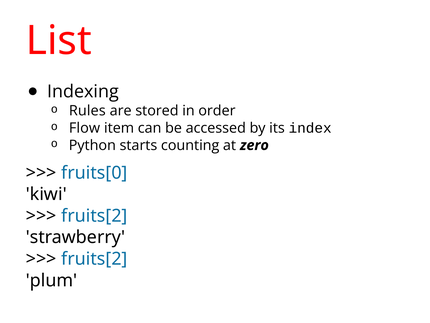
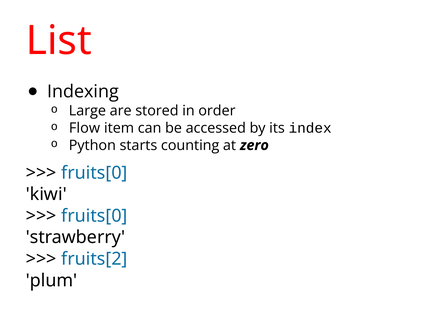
Rules: Rules -> Large
fruits[2 at (94, 216): fruits[2 -> fruits[0
